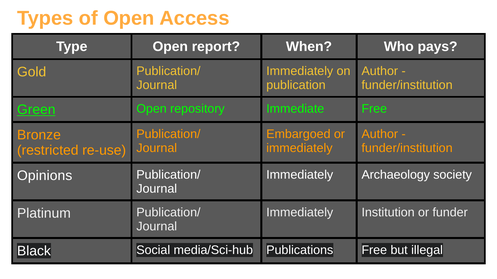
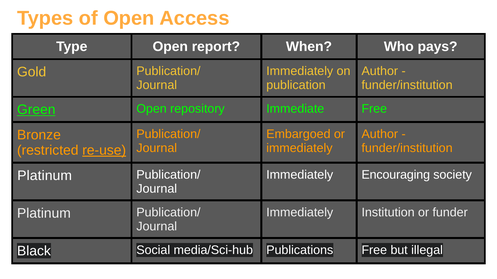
re-use underline: none -> present
Archaeology: Archaeology -> Encouraging
Opinions at (45, 176): Opinions -> Platinum
